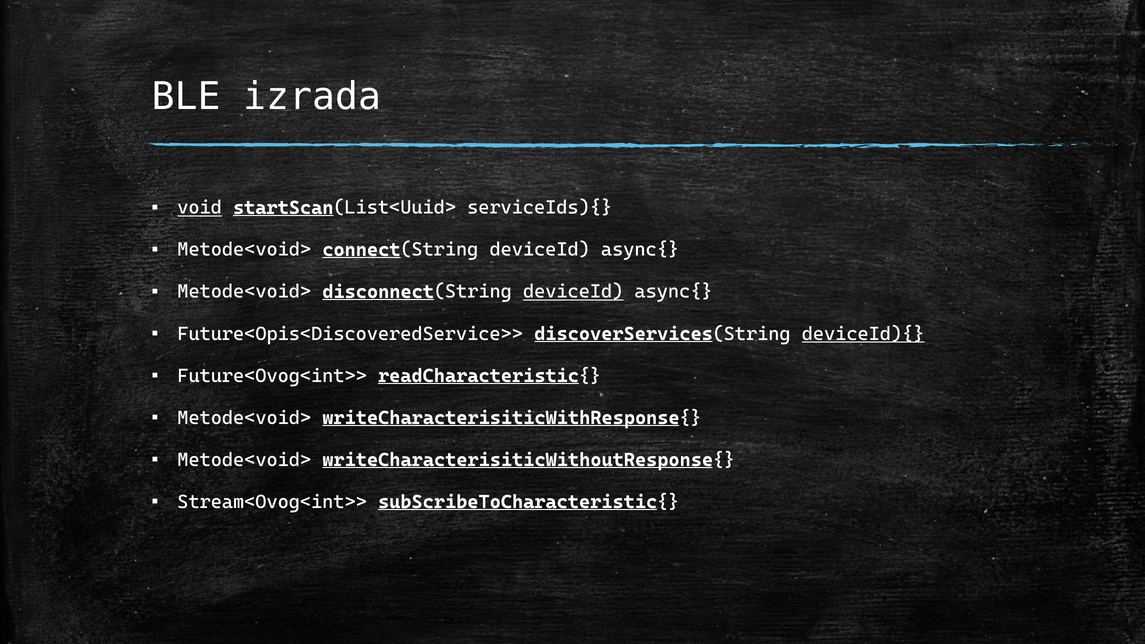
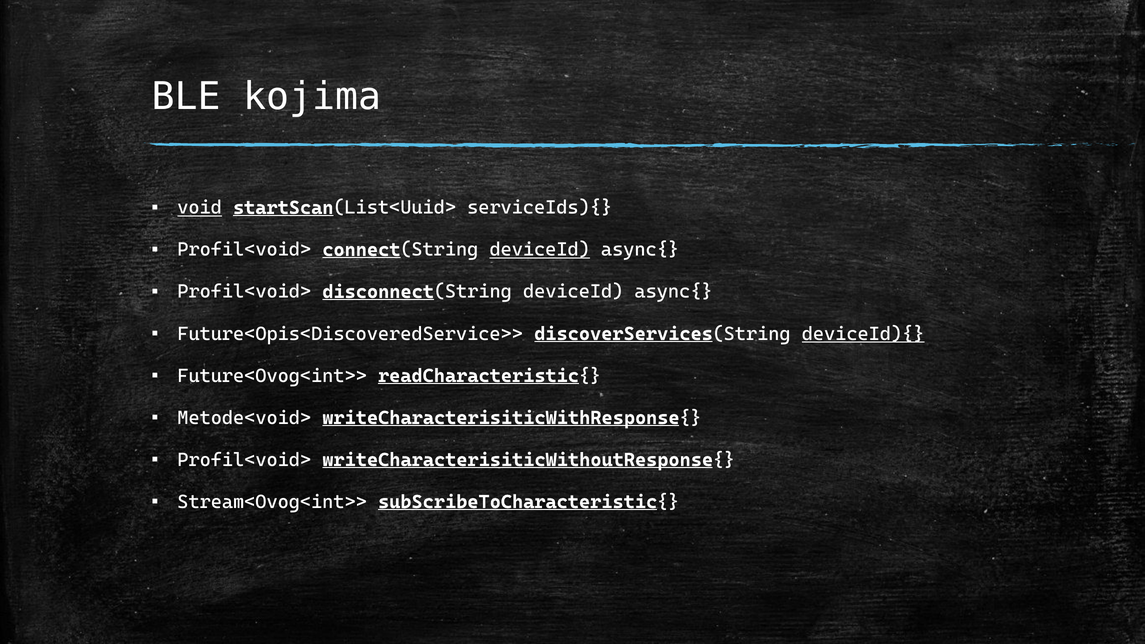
izrada: izrada -> kojima
Metode<void> at (244, 250): Metode<void> -> Profil<void>
deviceId at (540, 250) underline: none -> present
Metode<void> at (244, 292): Metode<void> -> Profil<void>
deviceId at (573, 292) underline: present -> none
Metode<void> at (244, 460): Metode<void> -> Profil<void>
